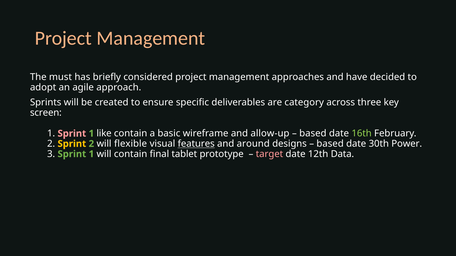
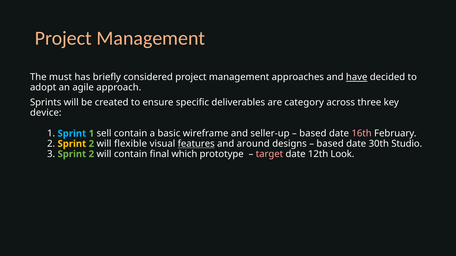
have underline: none -> present
screen: screen -> device
Sprint at (72, 134) colour: pink -> light blue
like: like -> sell
allow-up: allow-up -> seller-up
16th colour: light green -> pink
Power: Power -> Studio
3 Sprint 1: 1 -> 2
tablet: tablet -> which
Data: Data -> Look
